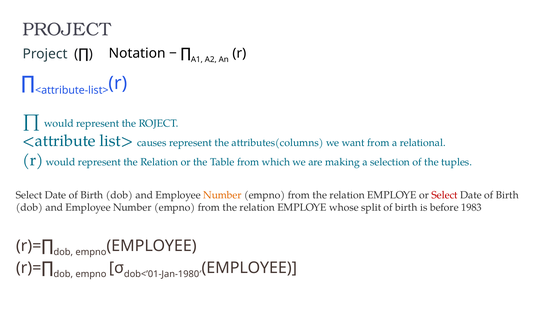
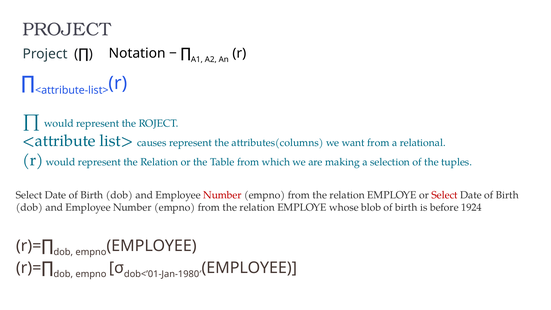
Number at (222, 195) colour: orange -> red
split: split -> blob
1983: 1983 -> 1924
